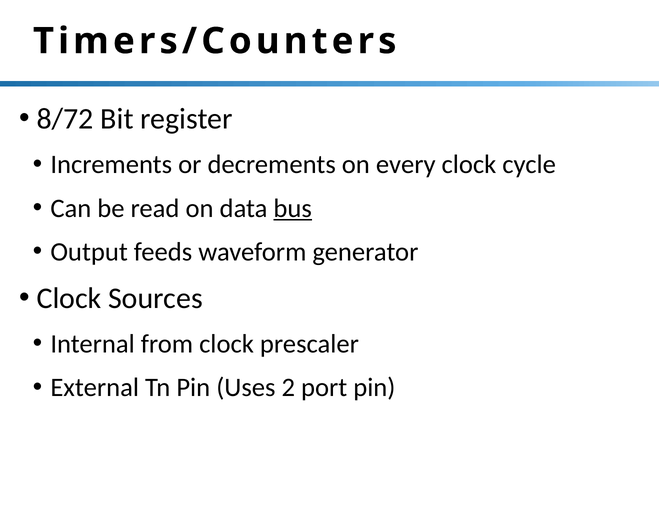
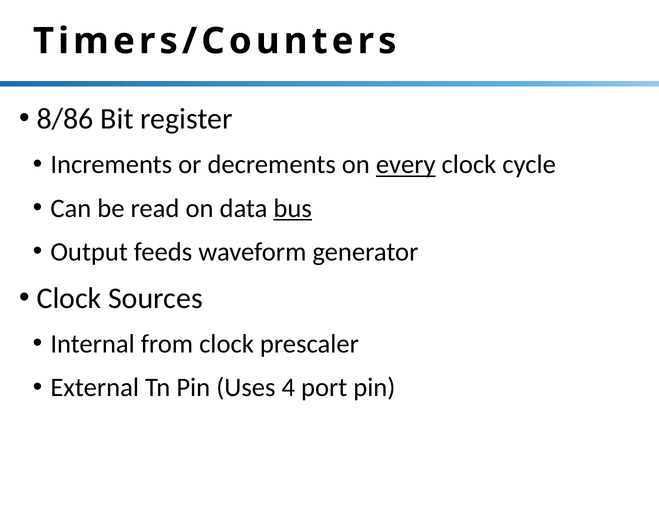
8/72: 8/72 -> 8/86
every underline: none -> present
2: 2 -> 4
